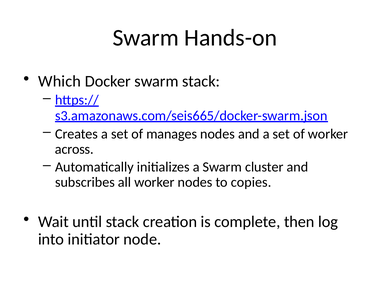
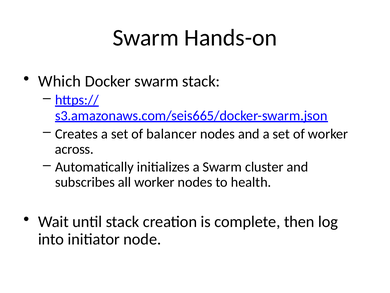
manages: manages -> balancer
copies: copies -> health
